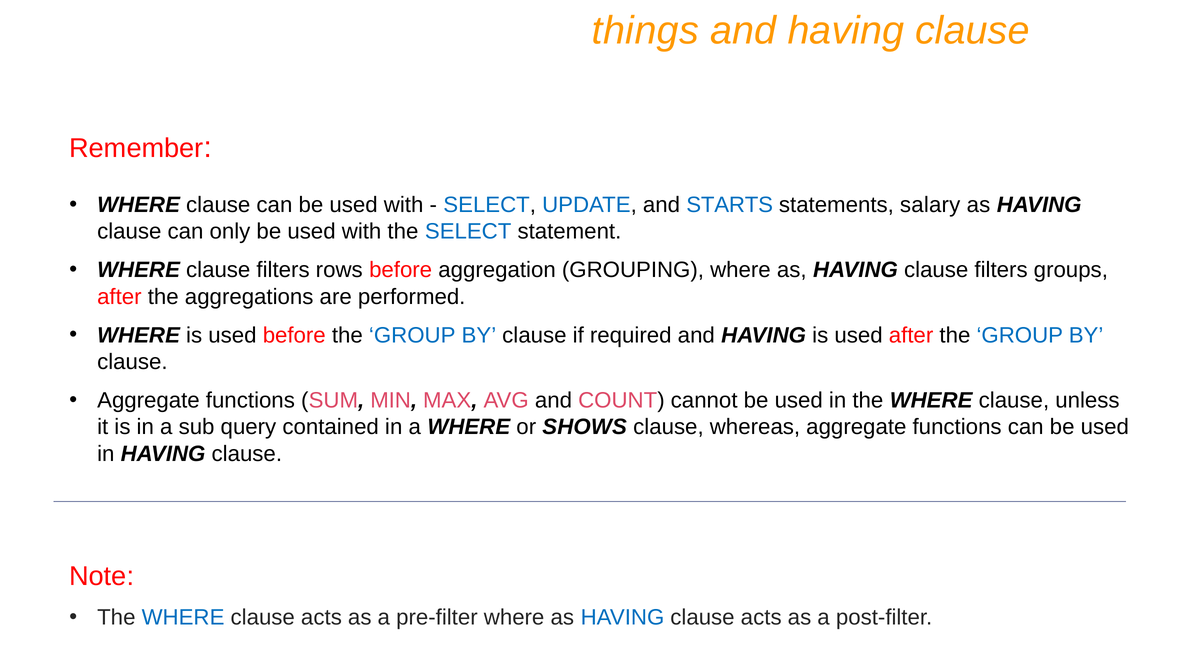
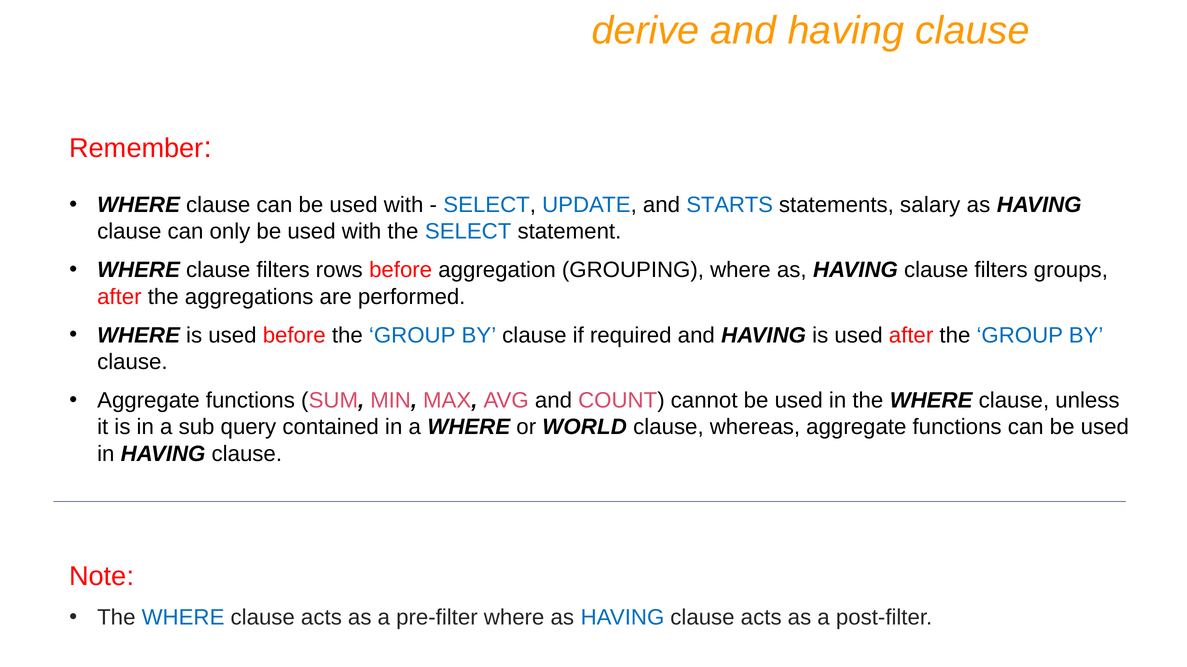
things: things -> derive
SHOWS: SHOWS -> WORLD
